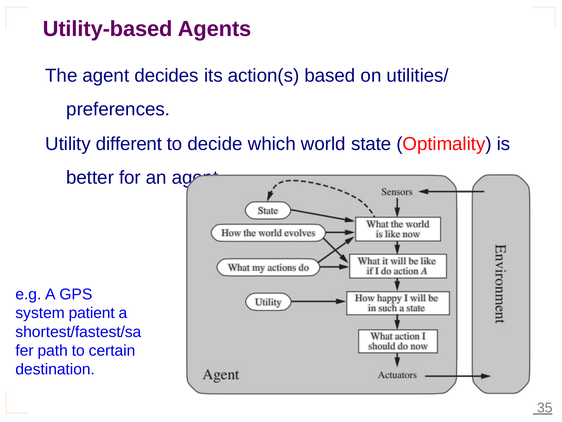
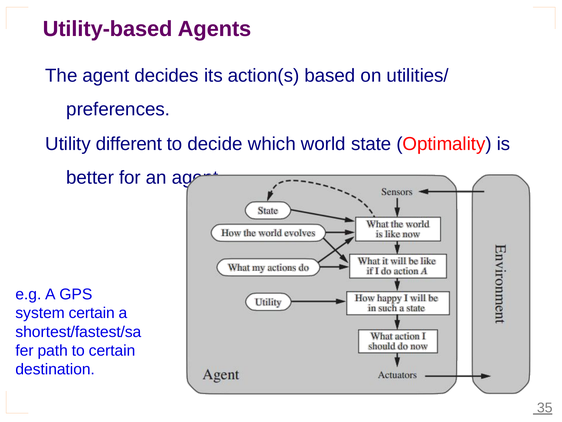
system patient: patient -> certain
